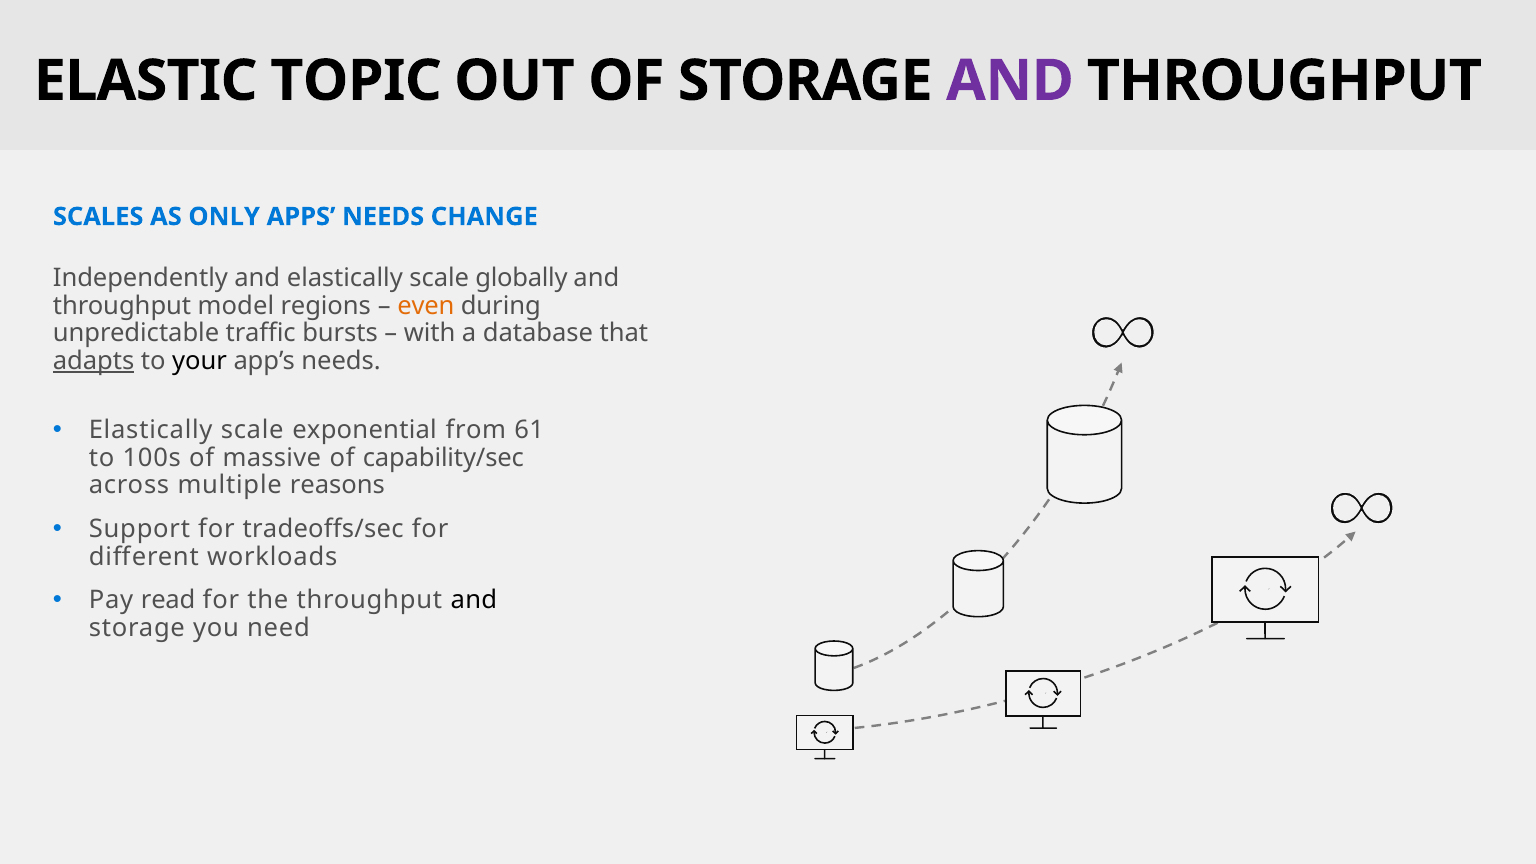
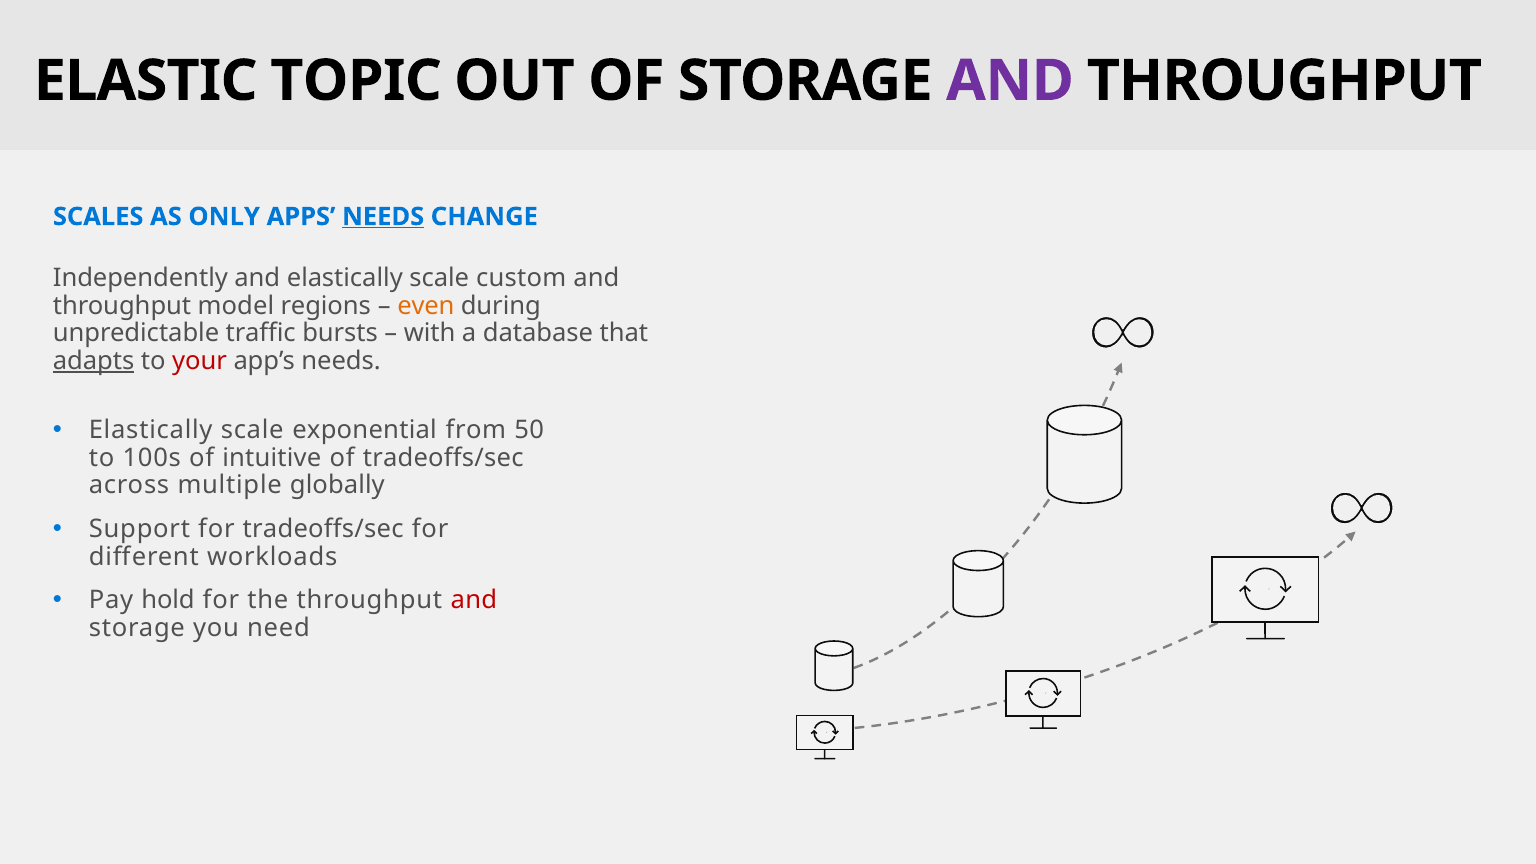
NEEDS at (383, 217) underline: none -> present
globally: globally -> custom
your colour: black -> red
61: 61 -> 50
massive: massive -> intuitive
of capability/sec: capability/sec -> tradeoffs/sec
reasons: reasons -> globally
read: read -> hold
and at (474, 600) colour: black -> red
